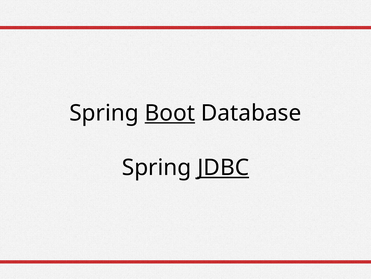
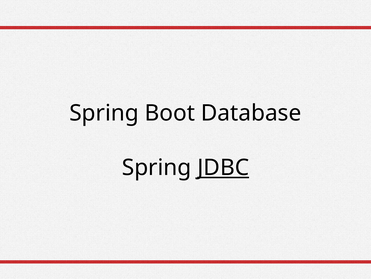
Boot underline: present -> none
